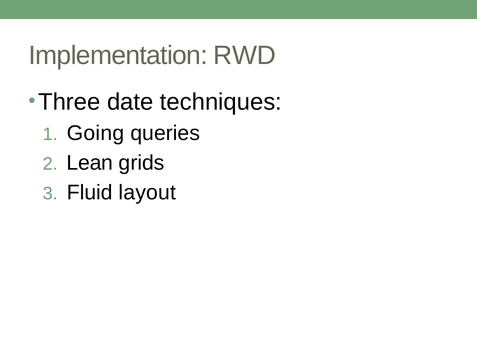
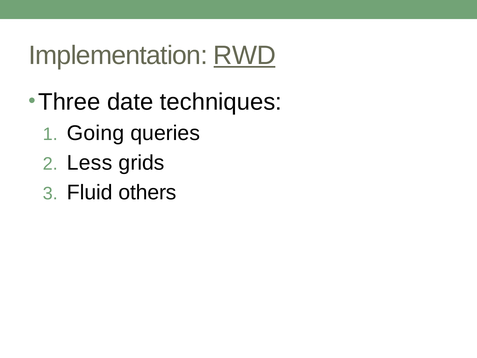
RWD underline: none -> present
Lean: Lean -> Less
layout: layout -> others
